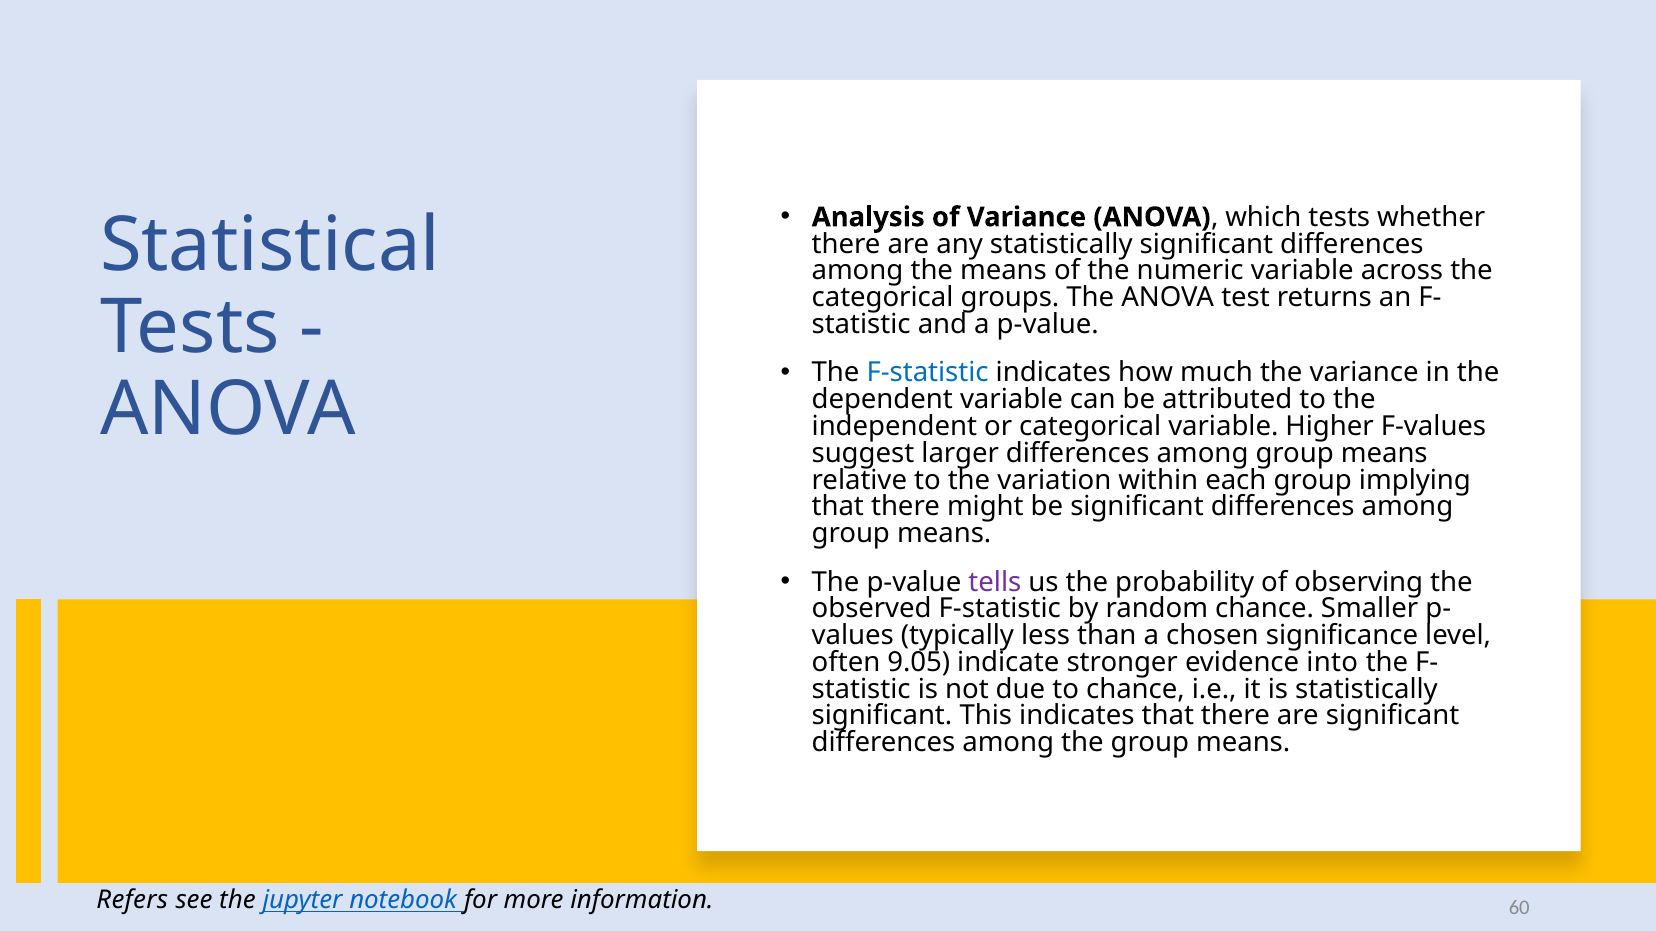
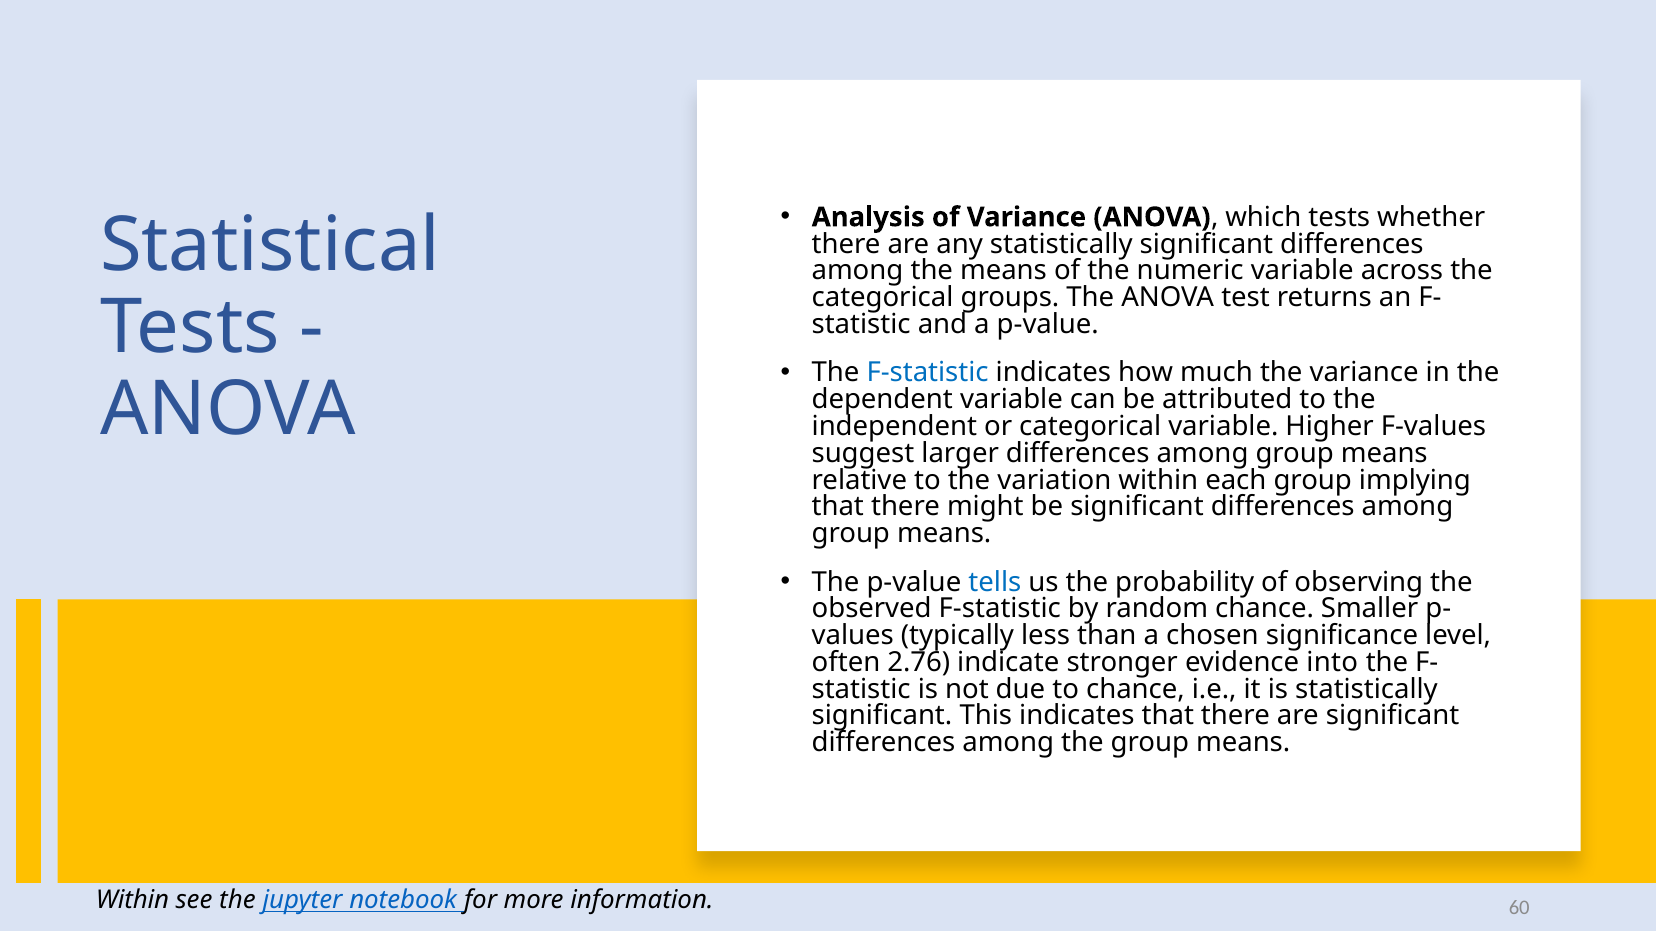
tells colour: purple -> blue
9.05: 9.05 -> 2.76
Refers at (132, 900): Refers -> Within
